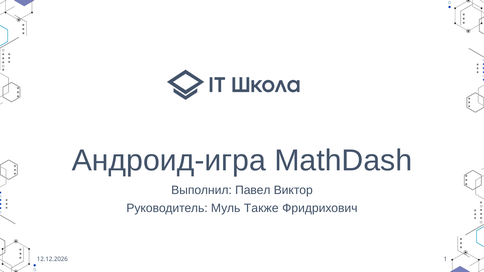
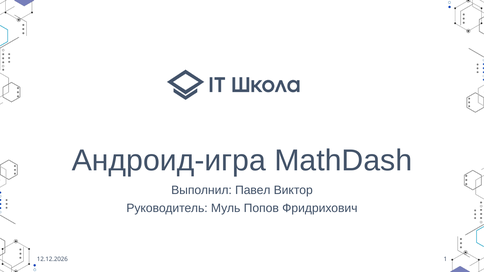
Также: Также -> Попов
